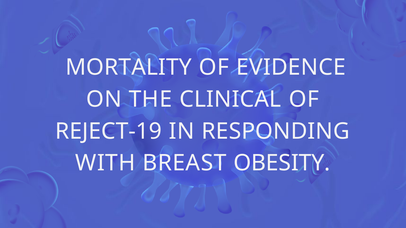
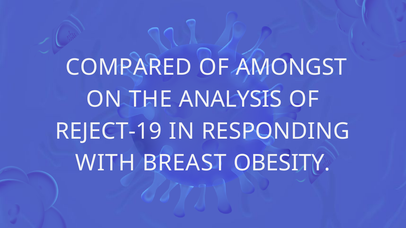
MORTALITY: MORTALITY -> COMPARED
EVIDENCE: EVIDENCE -> AMONGST
CLINICAL: CLINICAL -> ANALYSIS
